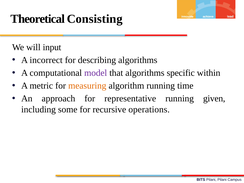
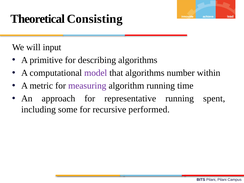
incorrect: incorrect -> primitive
specific: specific -> number
measuring colour: orange -> purple
given: given -> spent
operations: operations -> performed
